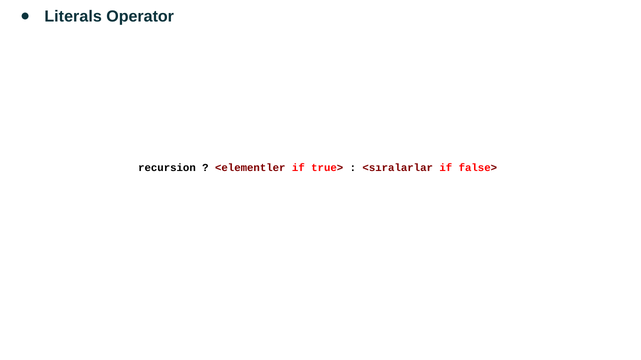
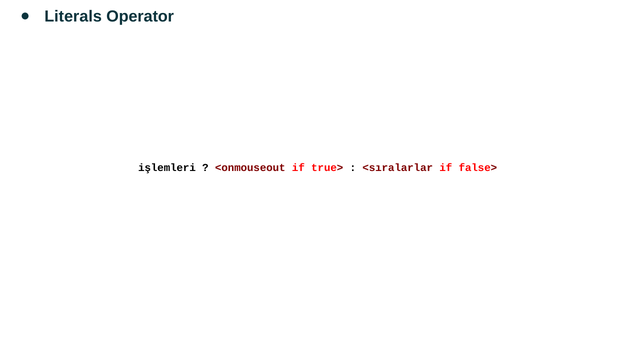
recursion: recursion -> işlemleri
<elementler: <elementler -> <onmouseout
